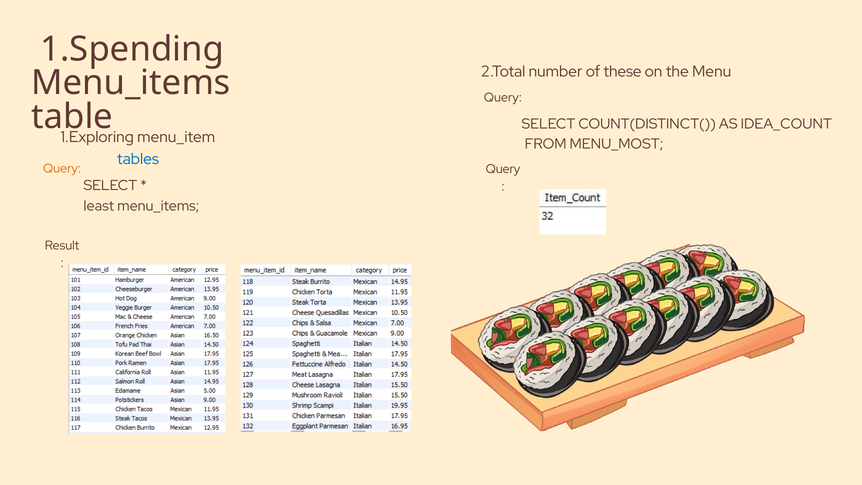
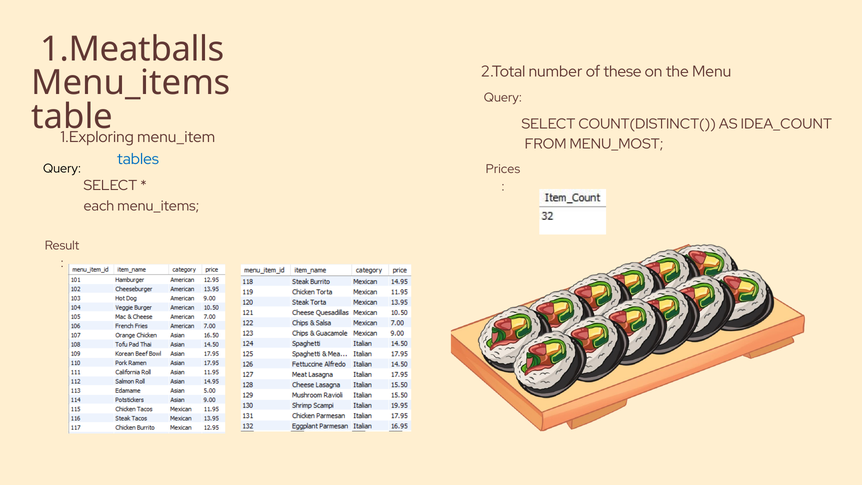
1.Spending: 1.Spending -> 1.Meatballs
Query at (62, 169) colour: orange -> black
Query at (503, 169): Query -> Prices
least: least -> each
